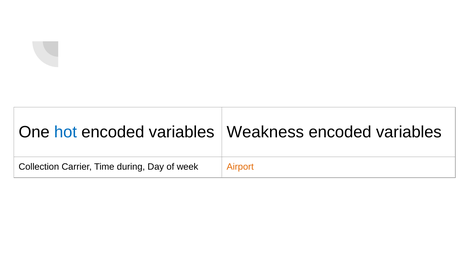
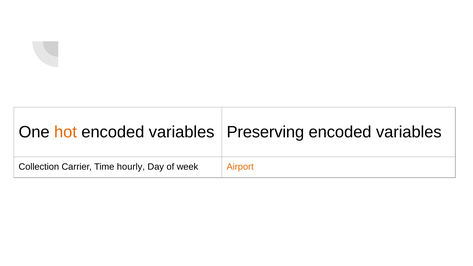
hot colour: blue -> orange
Weakness: Weakness -> Preserving
during: during -> hourly
